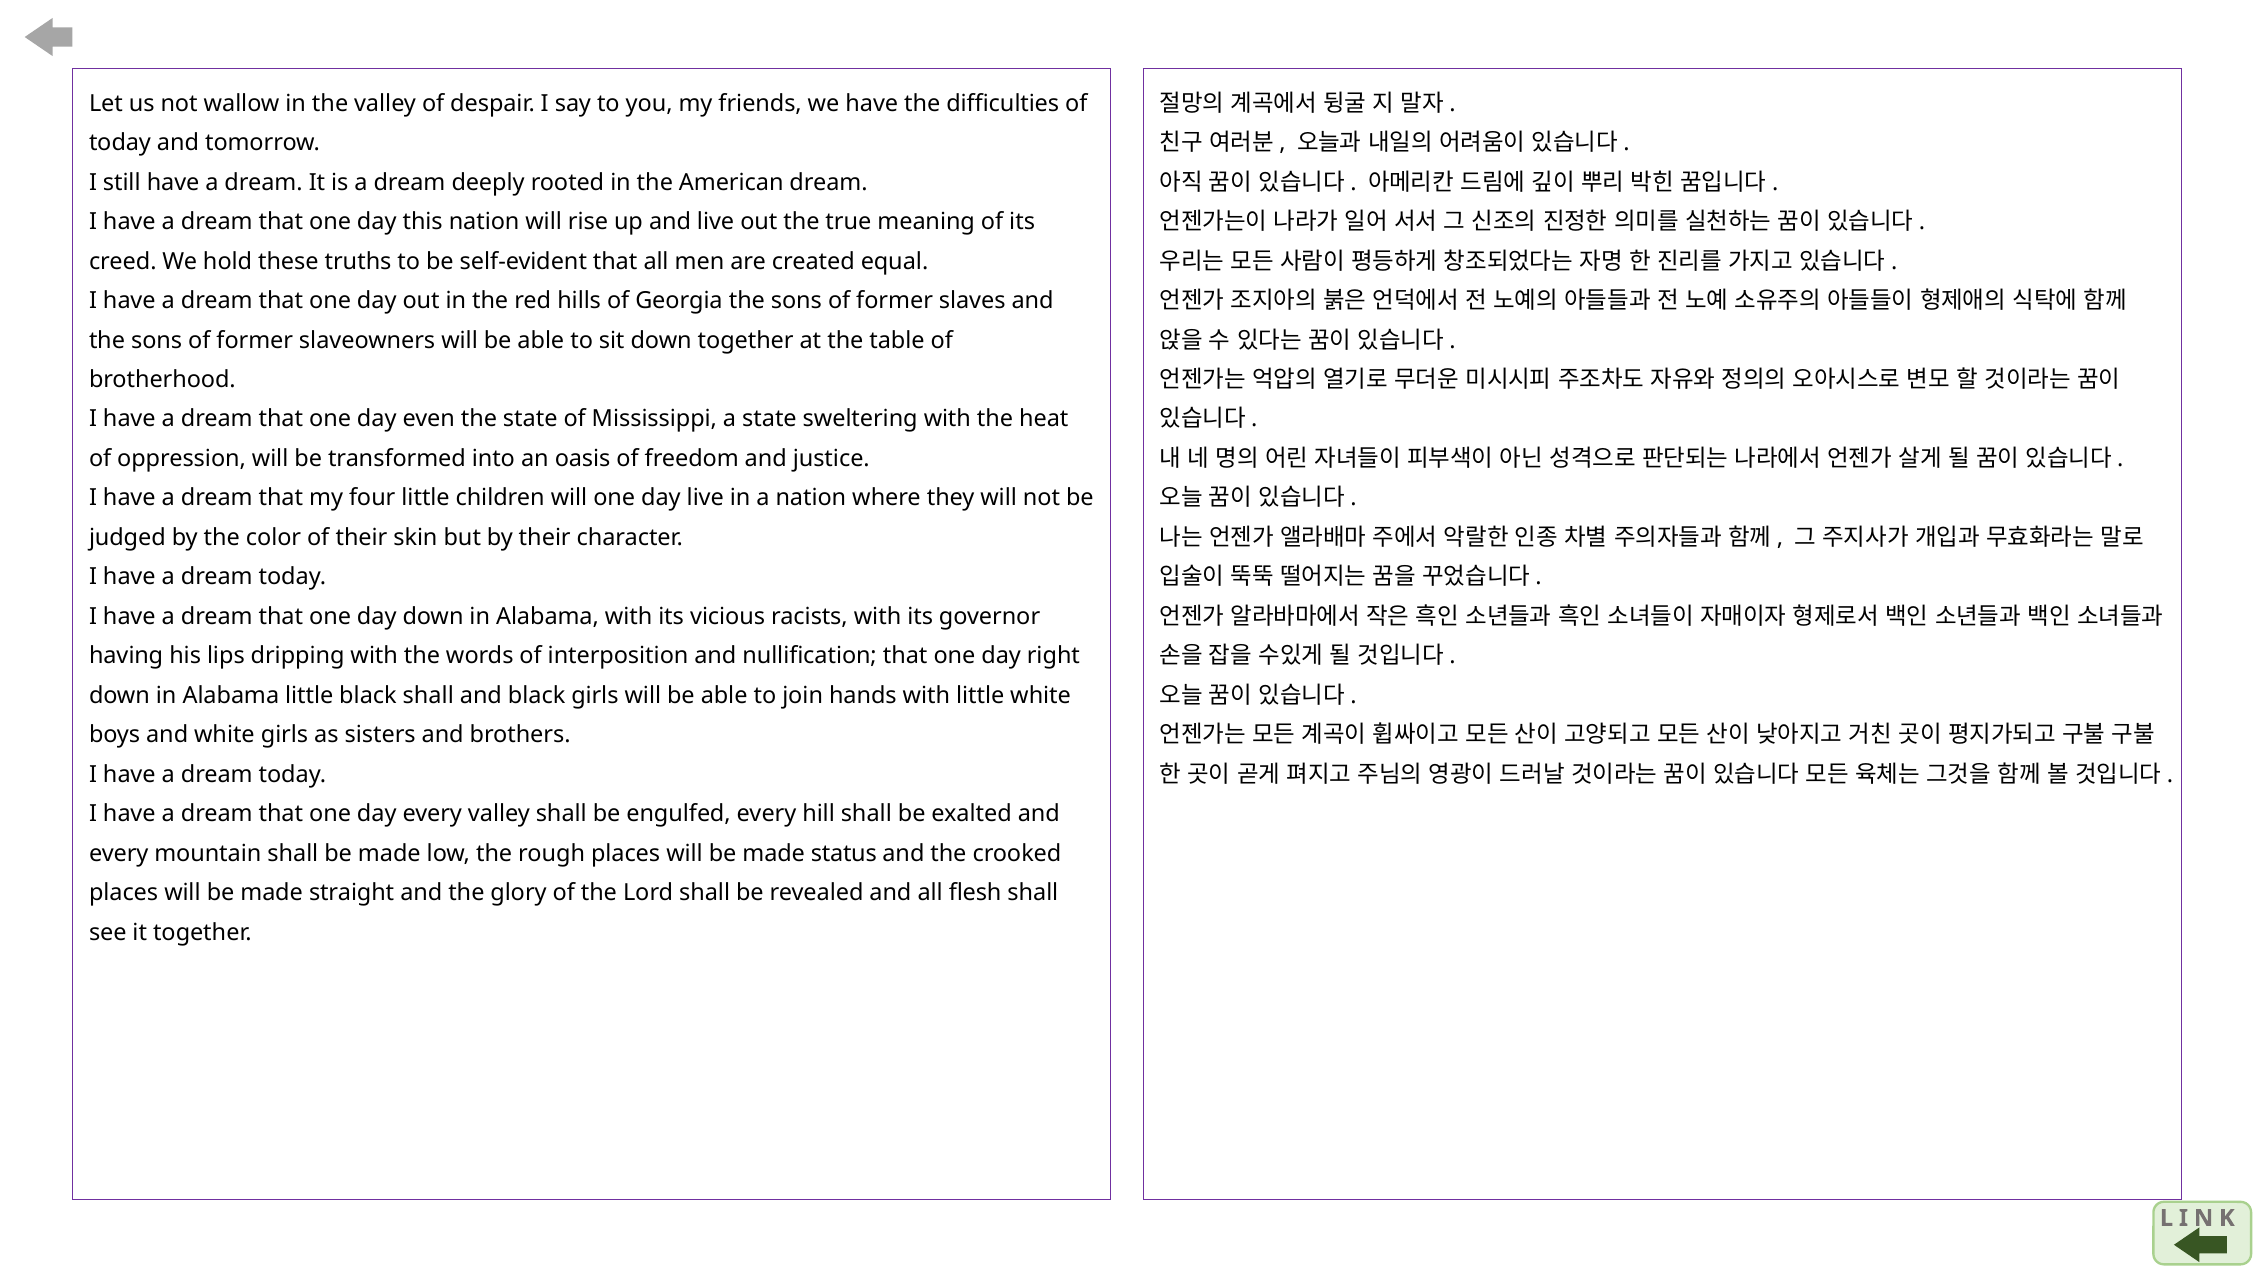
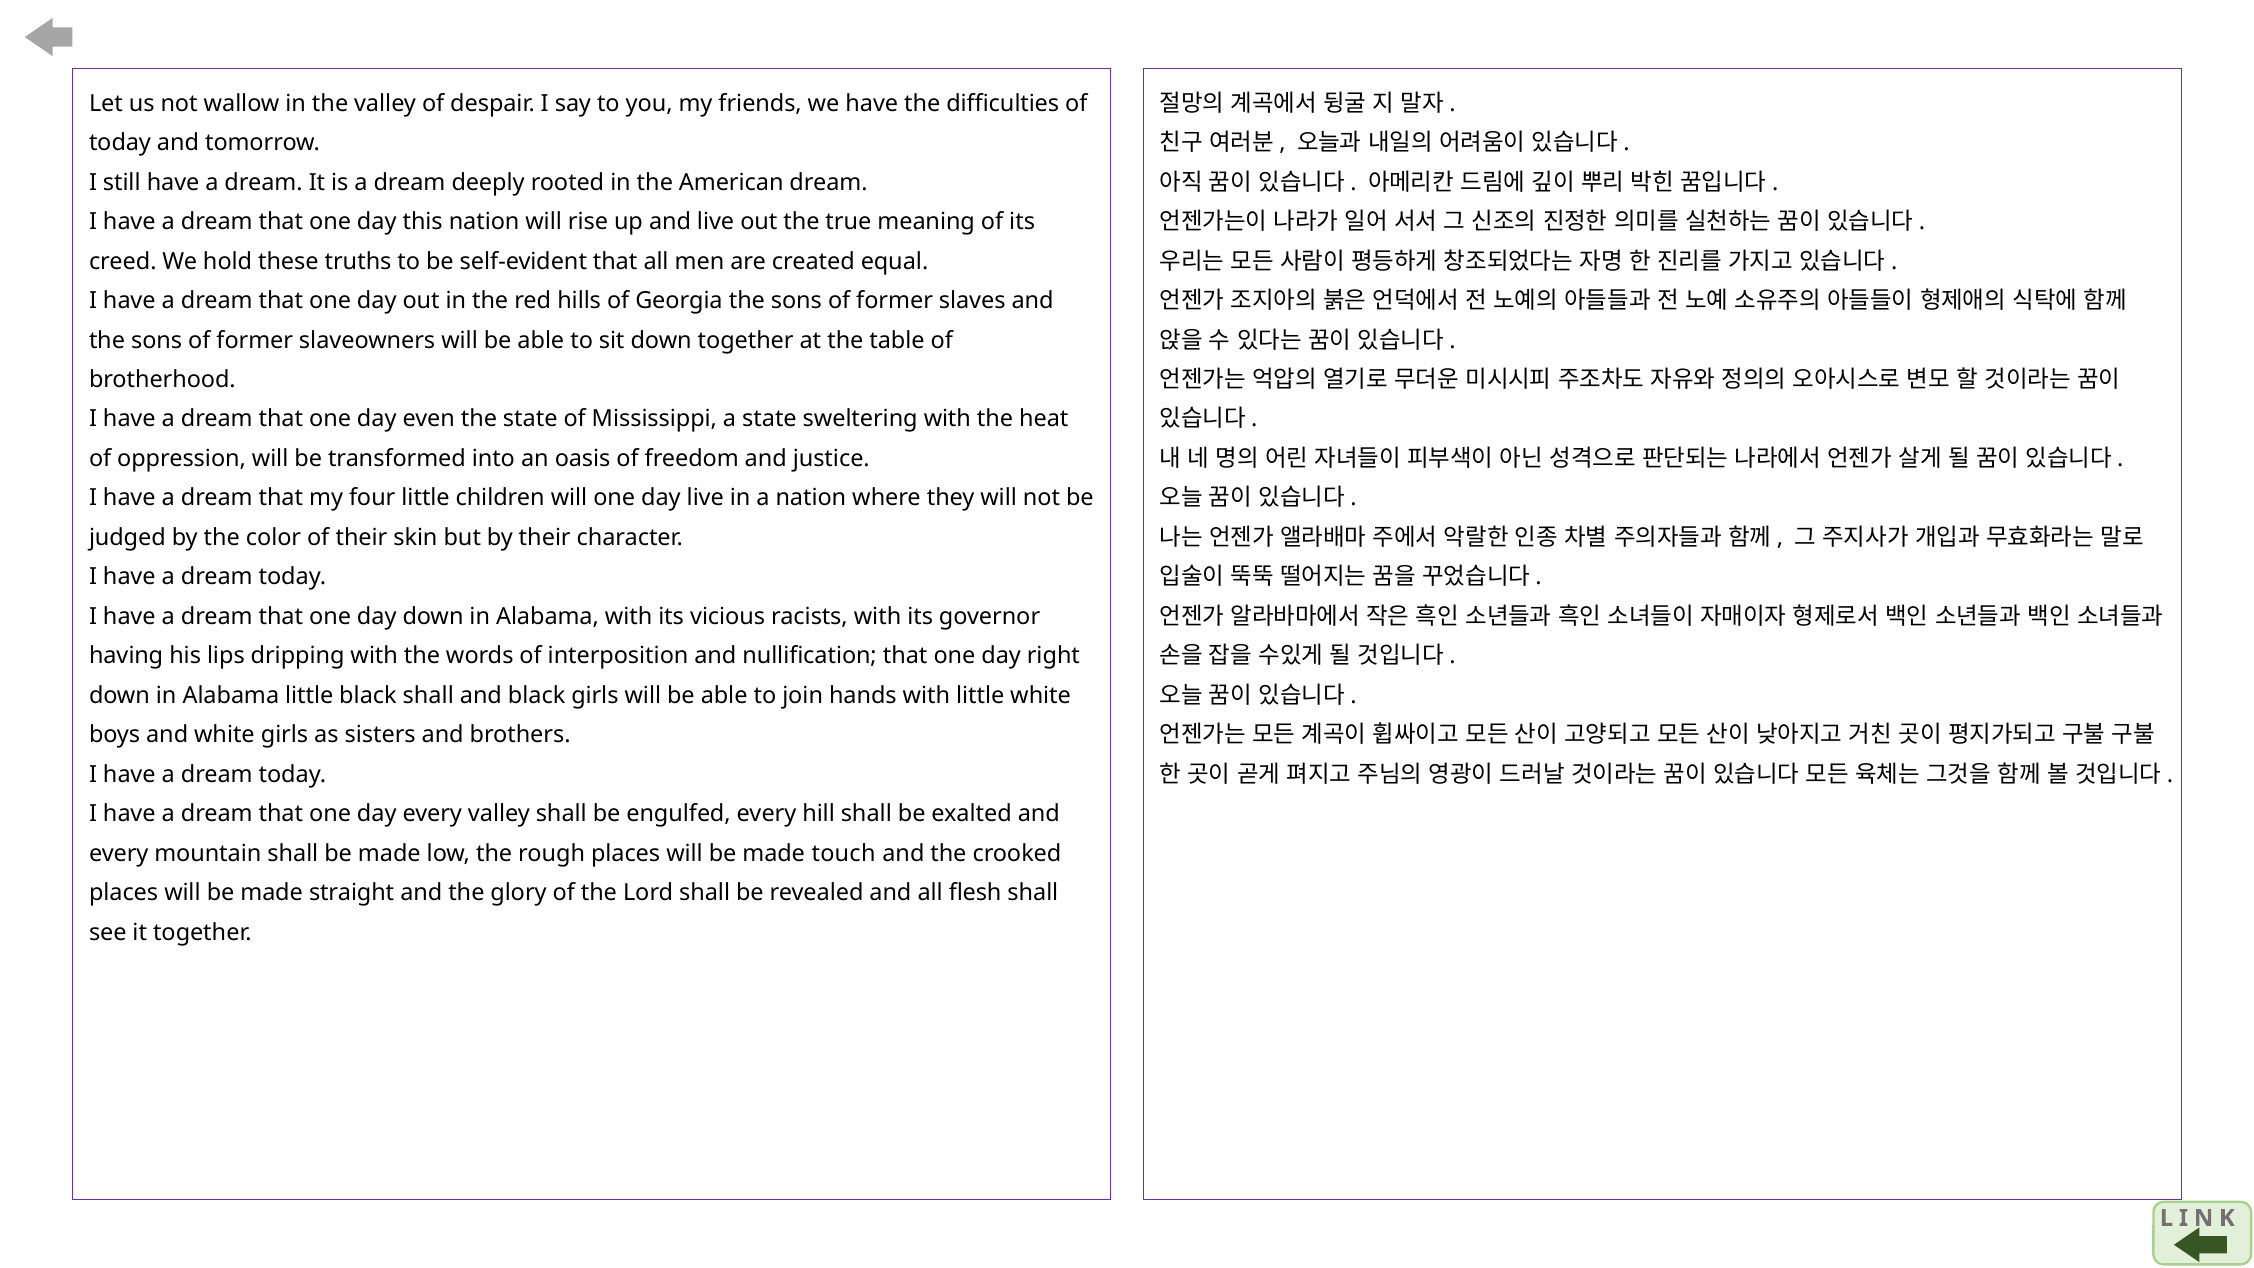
status: status -> touch
